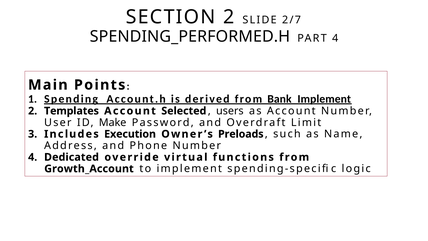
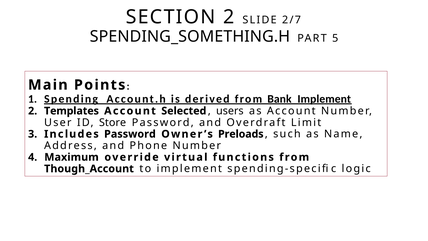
SPENDING_PERFORMED.H: SPENDING_PERFORMED.H -> SPENDING_SOMETHING.H
PART 4: 4 -> 5
Make: Make -> Store
Includes Execution: Execution -> Password
Dedicated: Dedicated -> Maximum
Growth_Account: Growth_Account -> Though_Account
